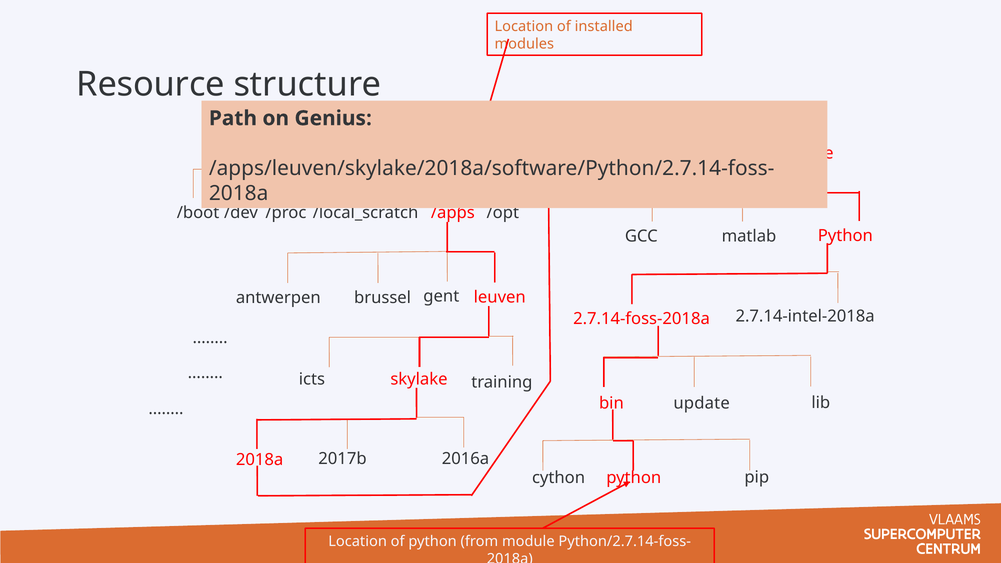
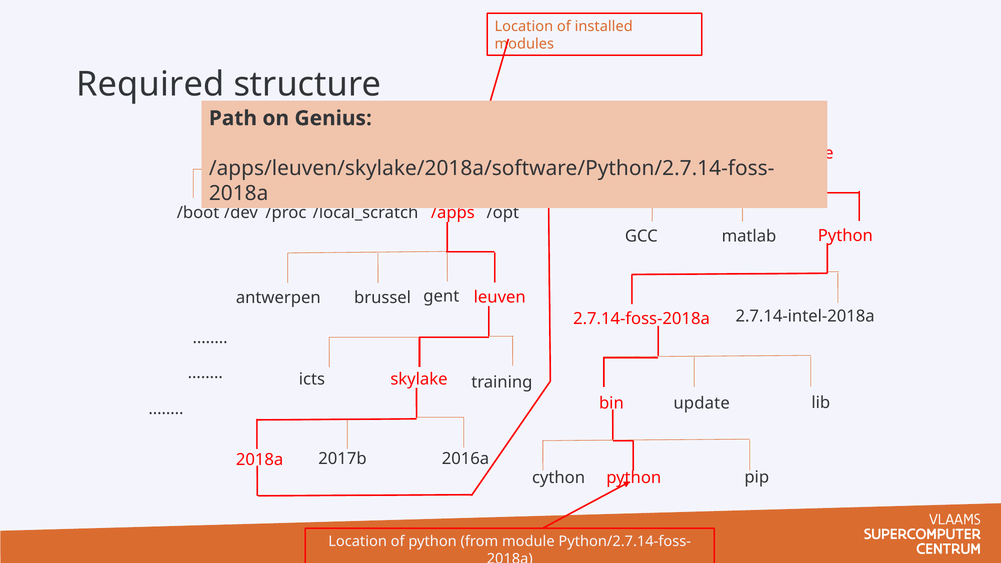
Resource: Resource -> Required
